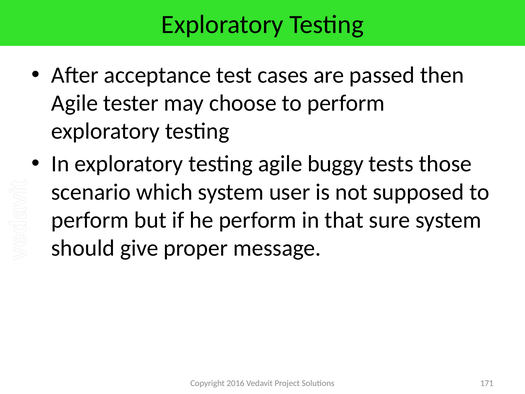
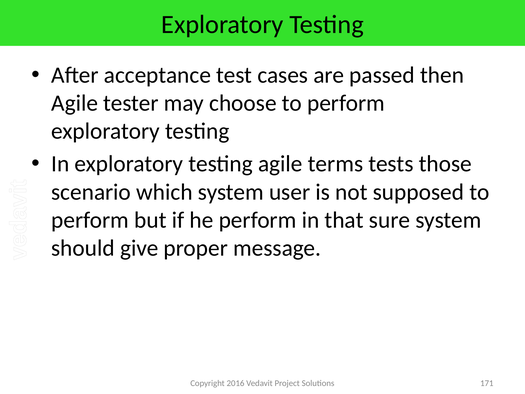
buggy: buggy -> terms
